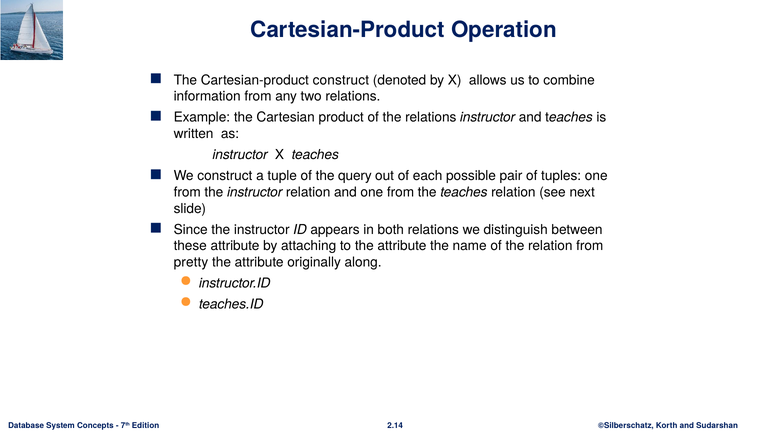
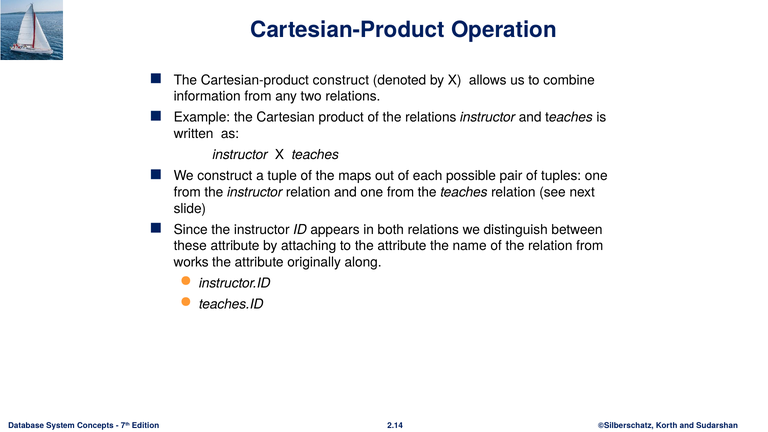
query: query -> maps
pretty: pretty -> works
